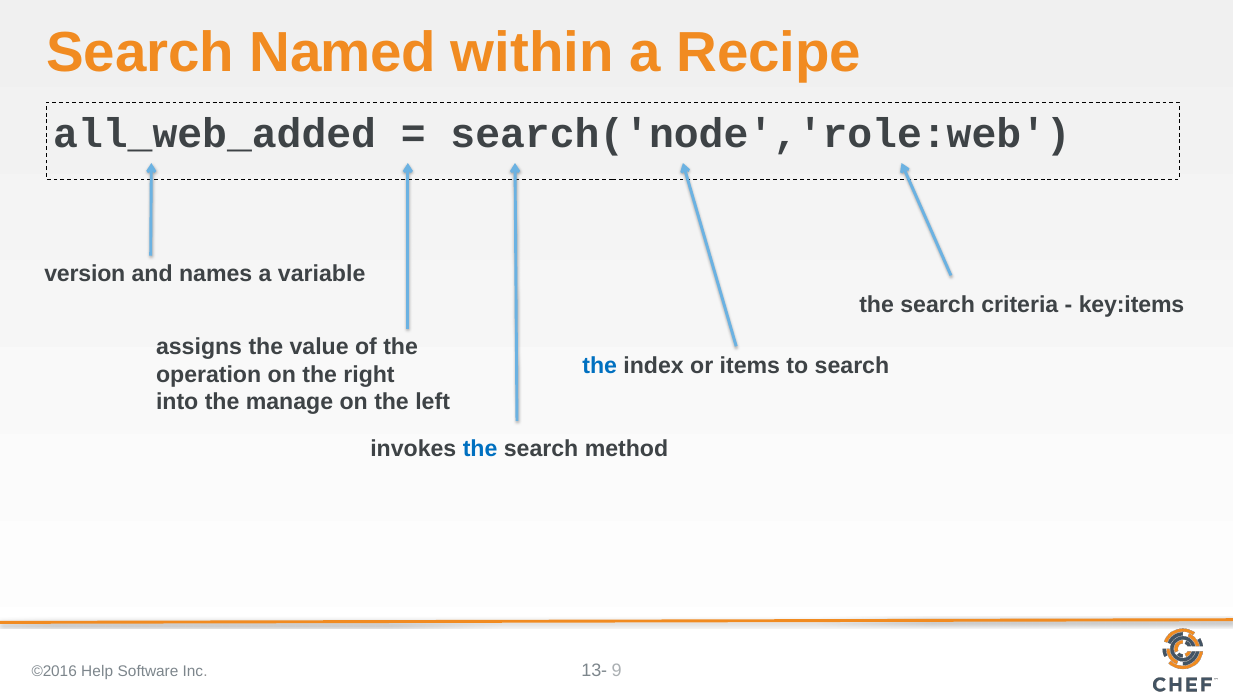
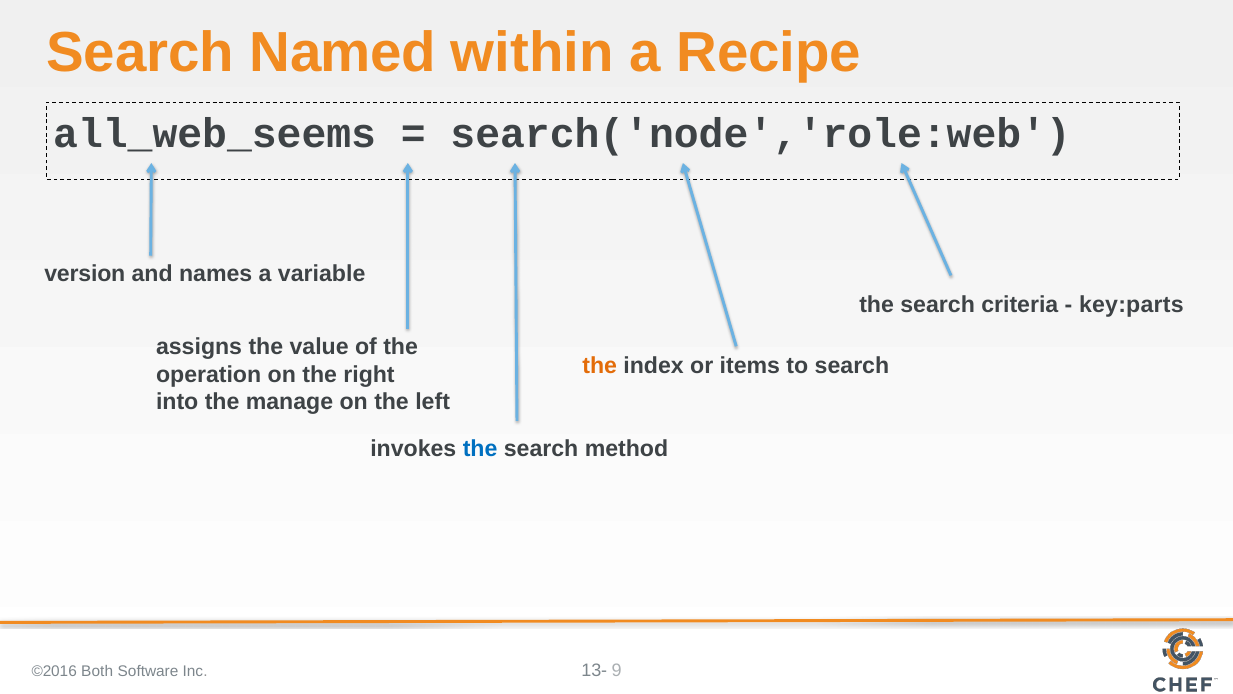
all_web_added: all_web_added -> all_web_seems
key:items: key:items -> key:parts
the at (600, 366) colour: blue -> orange
Help: Help -> Both
